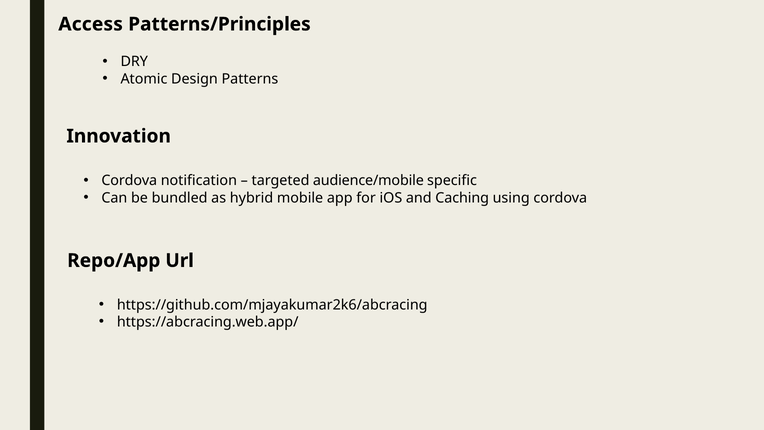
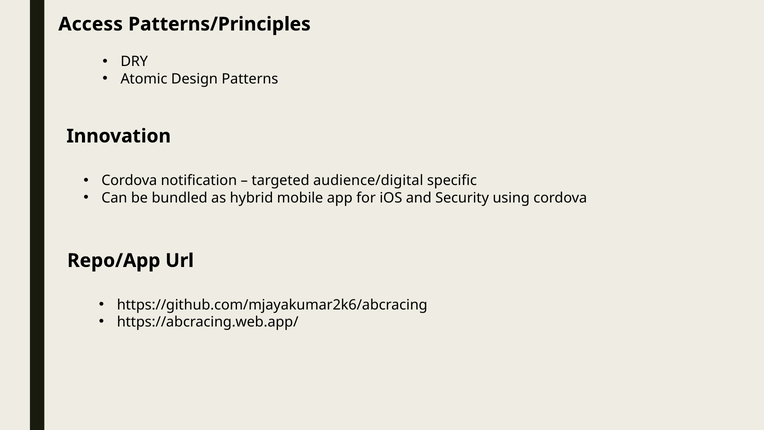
audience/mobile: audience/mobile -> audience/digital
Caching: Caching -> Security
